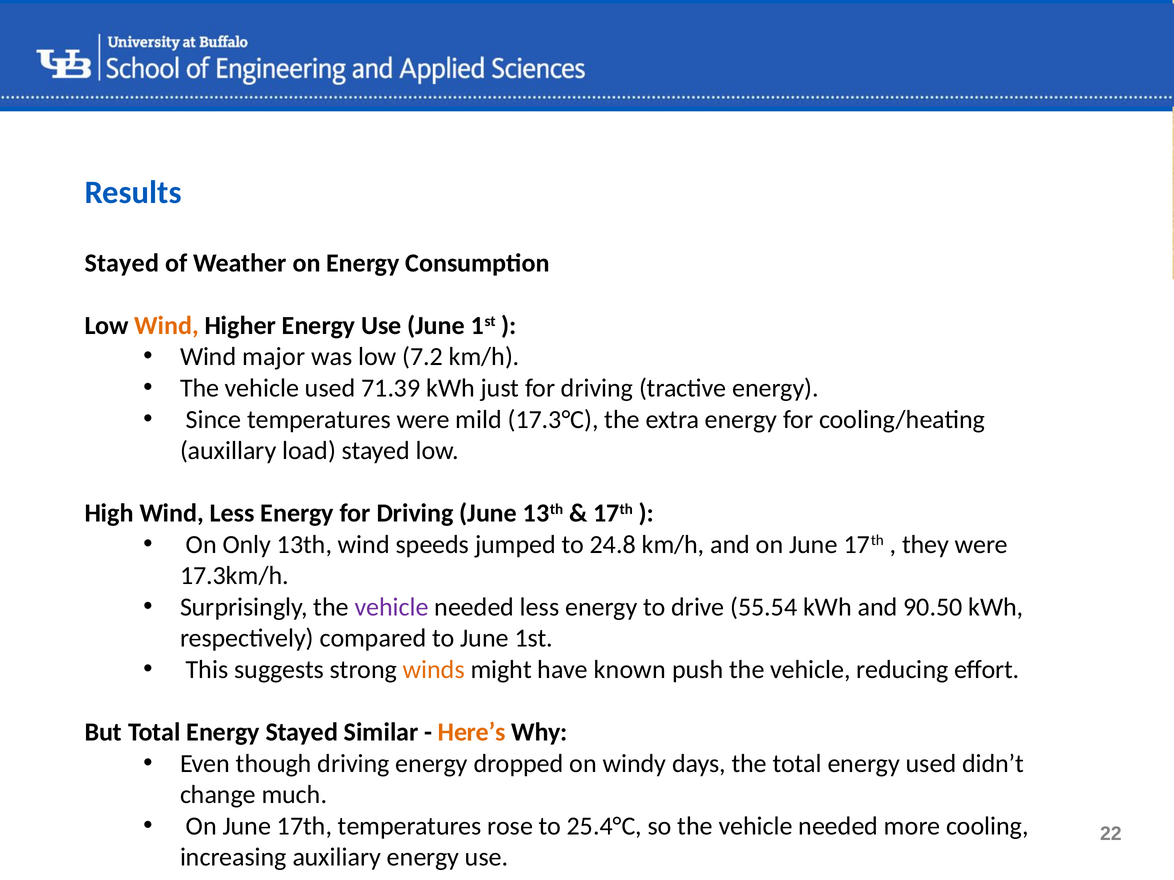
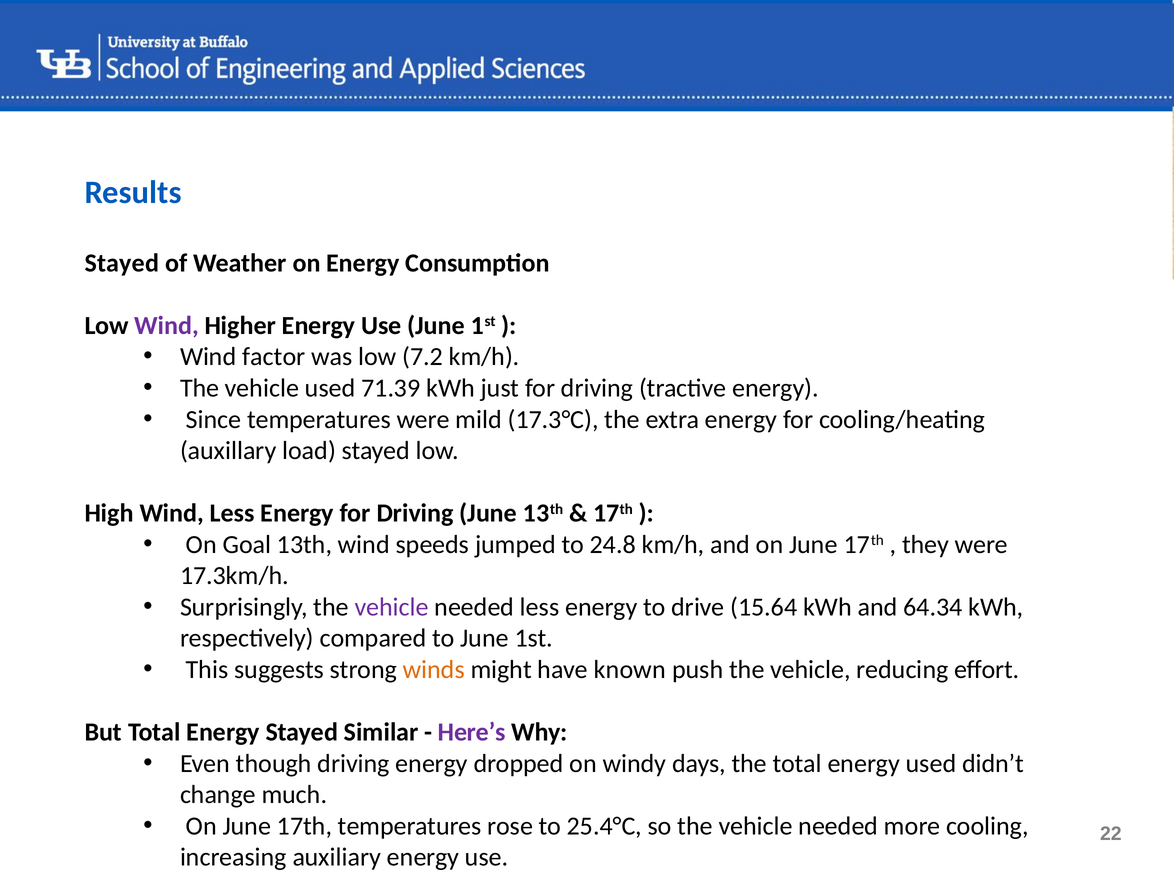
Wind at (167, 326) colour: orange -> purple
major: major -> factor
Only: Only -> Goal
55.54: 55.54 -> 15.64
90.50: 90.50 -> 64.34
Here’s colour: orange -> purple
